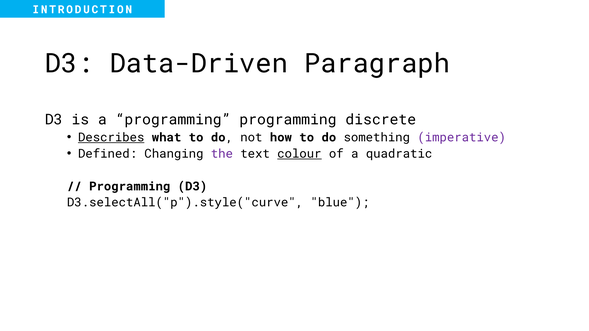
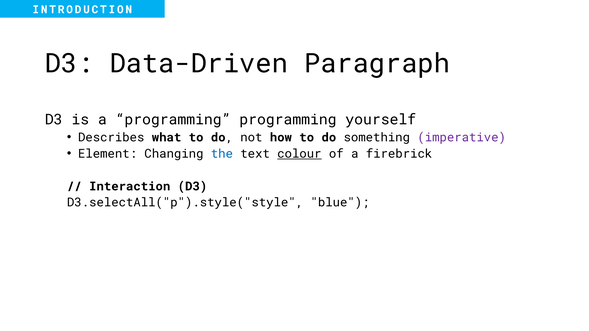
discrete: discrete -> yourself
Describes underline: present -> none
Defined: Defined -> Element
the colour: purple -> blue
quadratic: quadratic -> firebrick
Programming at (130, 186): Programming -> Interaction
D3.selectAll("p").style("curve: D3.selectAll("p").style("curve -> D3.selectAll("p").style("style
